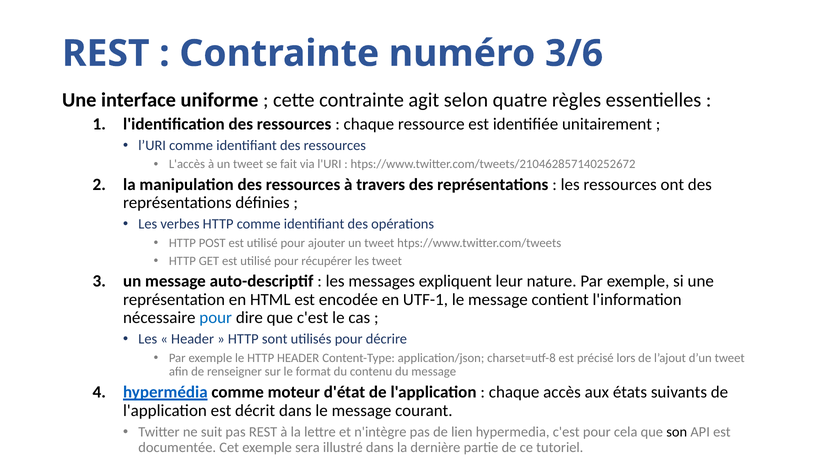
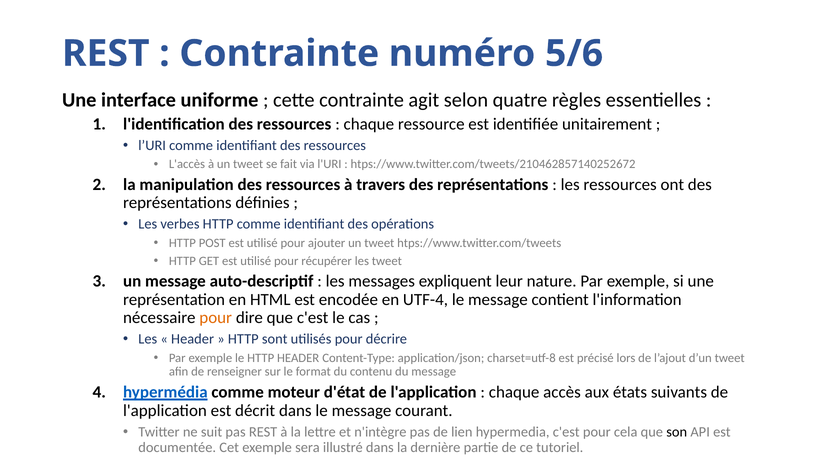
3/6: 3/6 -> 5/6
UTF-1: UTF-1 -> UTF-4
pour at (216, 318) colour: blue -> orange
